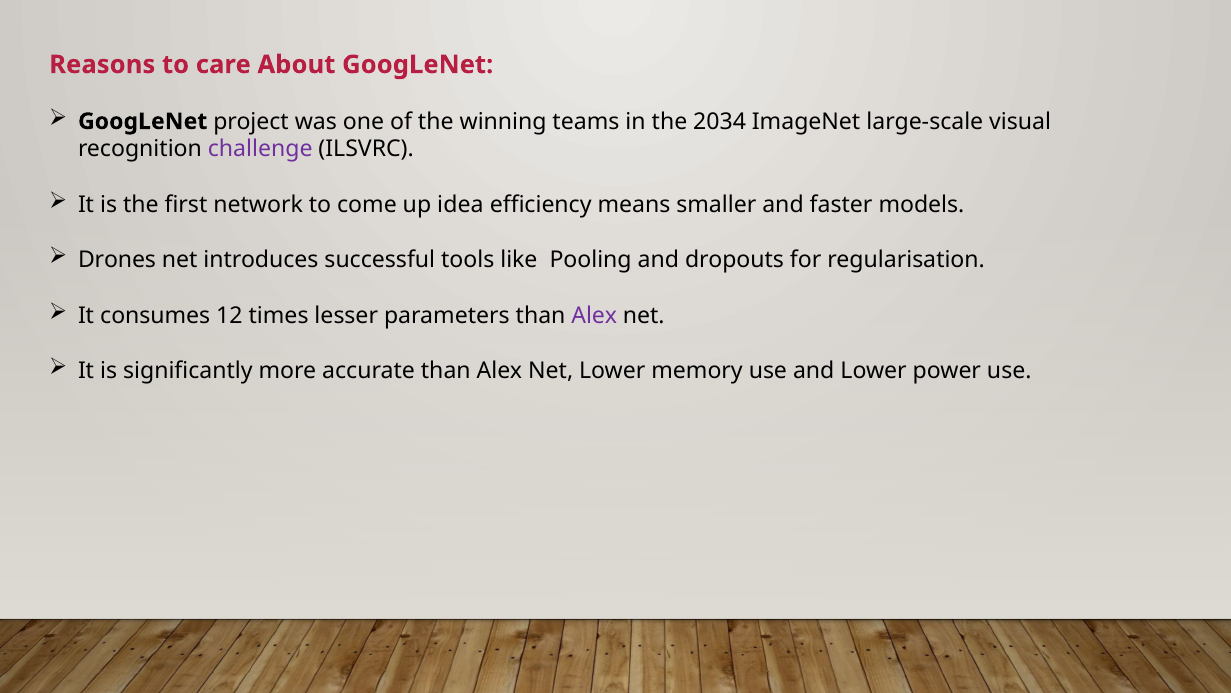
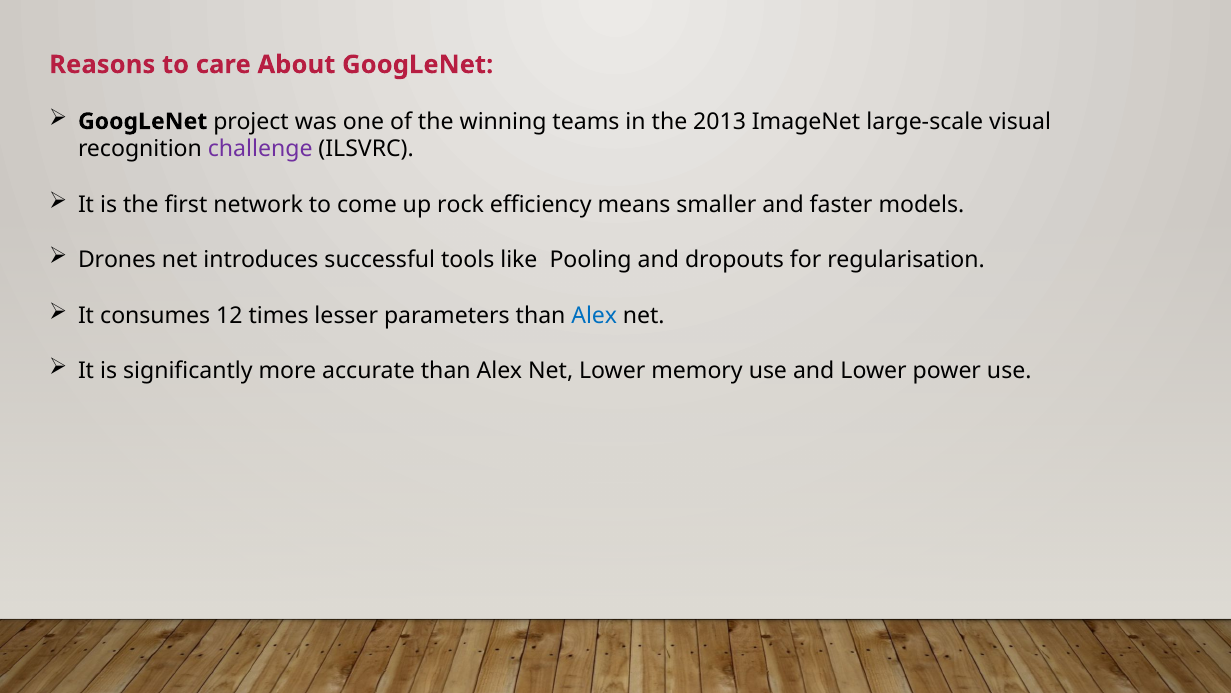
2034: 2034 -> 2013
idea: idea -> rock
Alex at (594, 315) colour: purple -> blue
